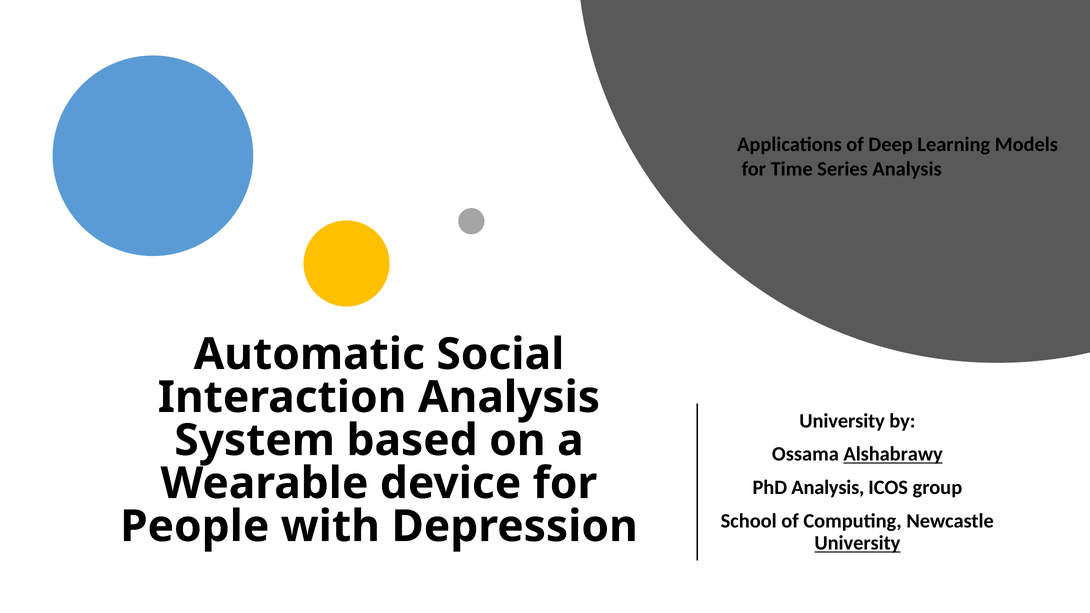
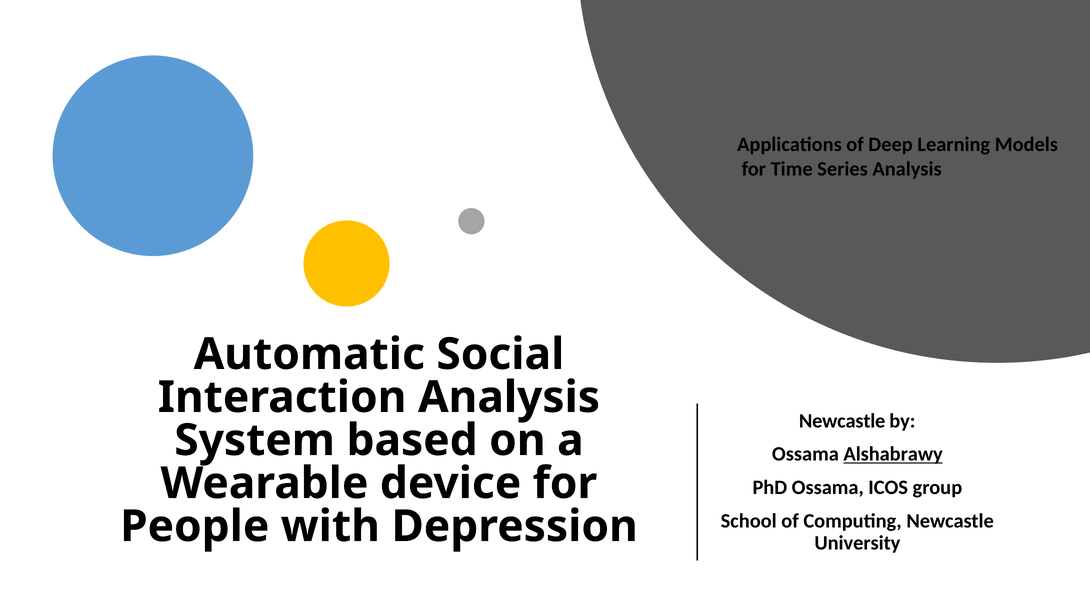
University at (842, 421): University -> Newcastle
PhD Analysis: Analysis -> Ossama
University at (857, 543) underline: present -> none
